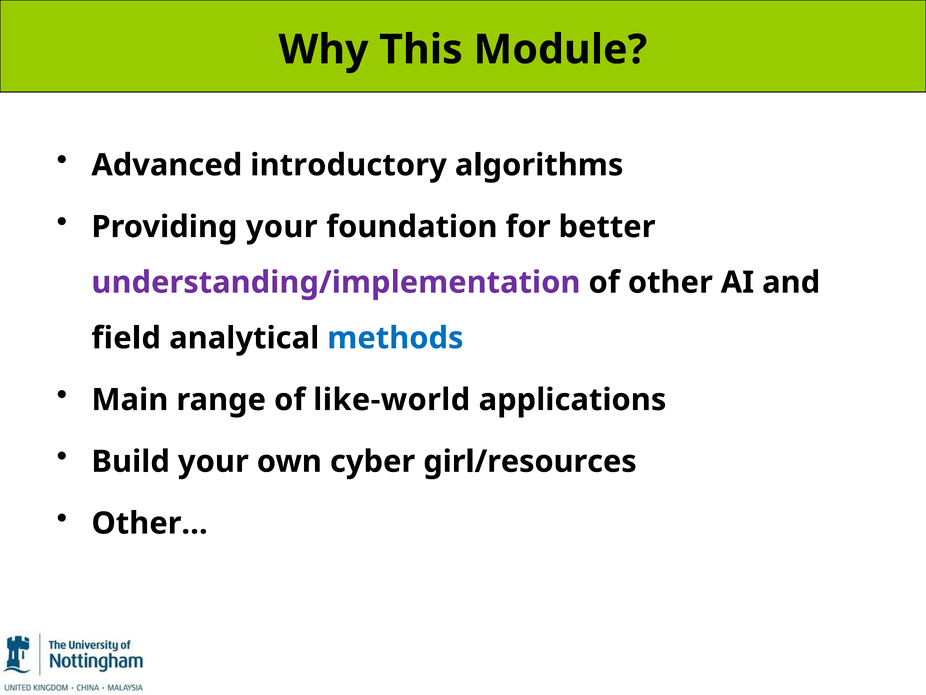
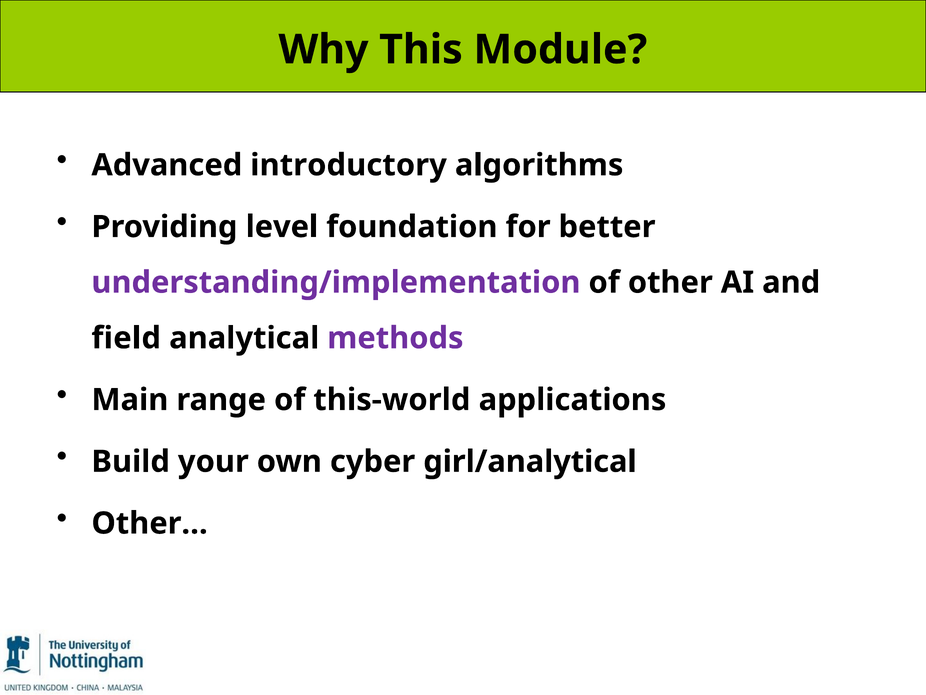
Providing your: your -> level
methods colour: blue -> purple
like-world: like-world -> this-world
girl/resources: girl/resources -> girl/analytical
